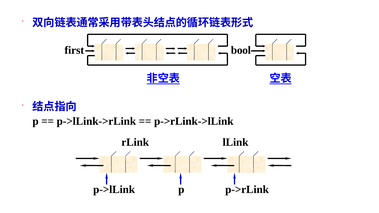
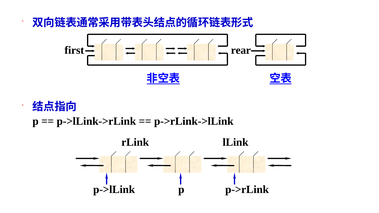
bool: bool -> rear
